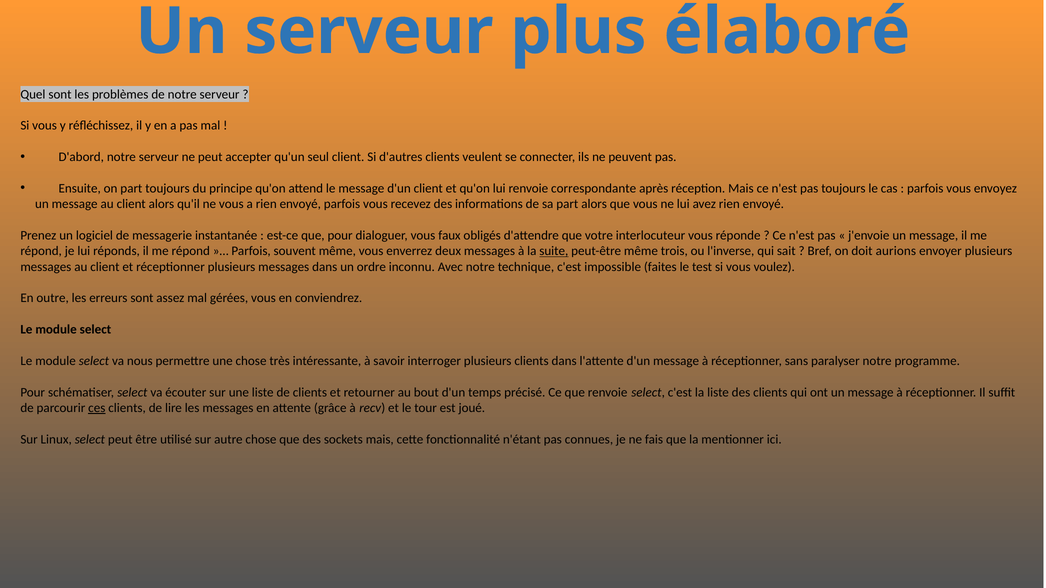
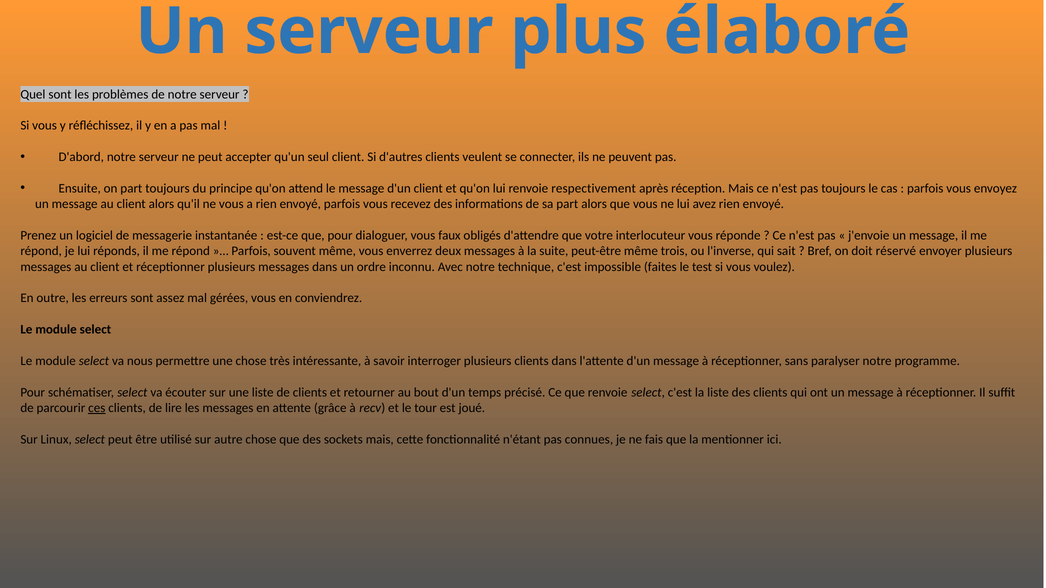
correspondante: correspondante -> respectivement
suite underline: present -> none
aurions: aurions -> réservé
